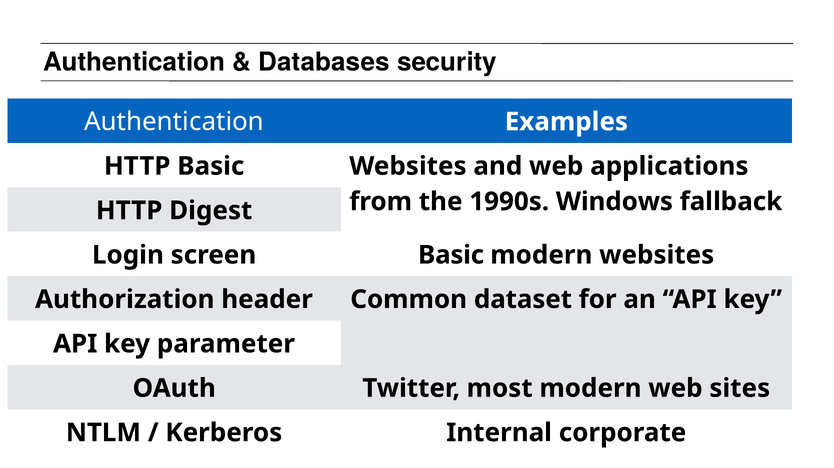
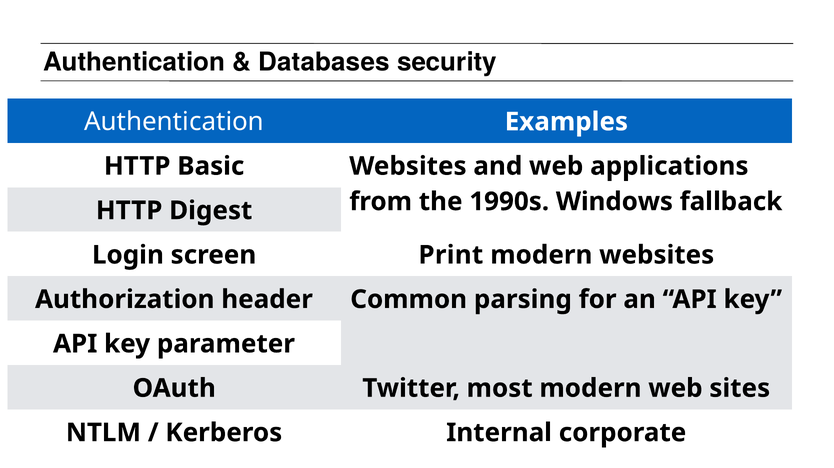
screen Basic: Basic -> Print
dataset: dataset -> parsing
